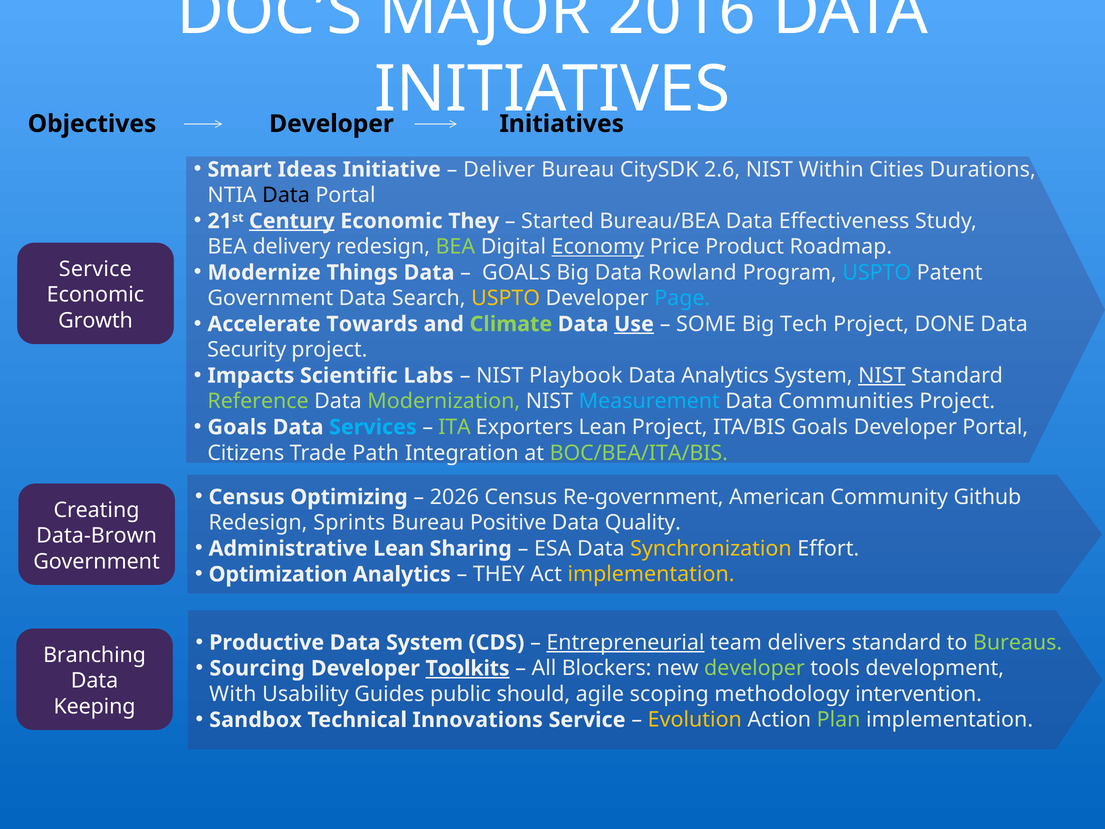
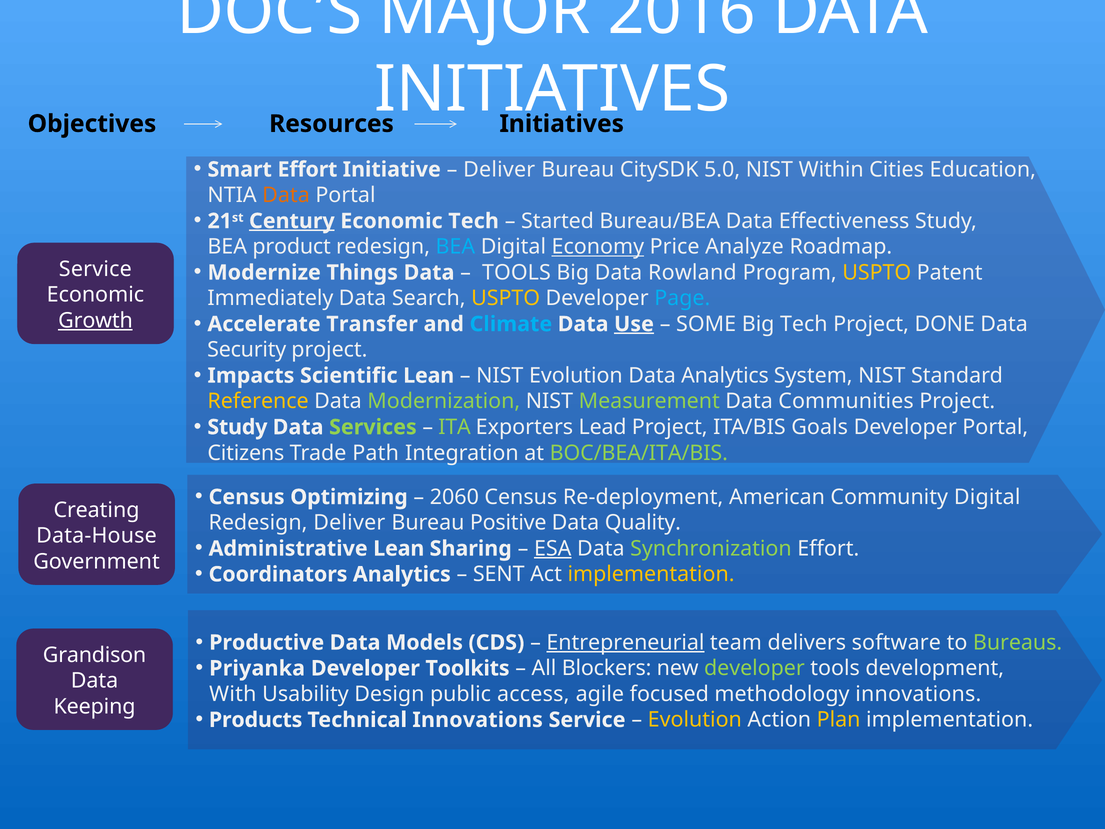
Objectives Developer: Developer -> Resources
Smart Ideas: Ideas -> Effort
2.6: 2.6 -> 5.0
Durations: Durations -> Education
Data at (286, 195) colour: black -> orange
Economic They: They -> Tech
delivery: delivery -> product
BEA at (455, 247) colour: light green -> light blue
Product: Product -> Analyze
GOALS at (517, 272): GOALS -> TOOLS
USPTO at (877, 272) colour: light blue -> yellow
Government at (270, 298): Government -> Immediately
Towards: Towards -> Transfer
Climate colour: light green -> light blue
Growth underline: none -> present
Scientific Labs: Labs -> Lean
NIST Playbook: Playbook -> Evolution
NIST at (882, 376) underline: present -> none
Reference colour: light green -> yellow
Measurement colour: light blue -> light green
Goals at (237, 427): Goals -> Study
Services colour: light blue -> light green
Exporters Lean: Lean -> Lead
2026: 2026 -> 2060
Re-government: Re-government -> Re-deployment
Community Github: Github -> Digital
Redesign Sprints: Sprints -> Deliver
Data-Brown: Data-Brown -> Data-House
ESA underline: none -> present
Synchronization colour: yellow -> light green
Optimization: Optimization -> Coordinators
THEY at (499, 574): THEY -> SENT
Data System: System -> Models
delivers standard: standard -> software
Branching: Branching -> Grandison
Sourcing: Sourcing -> Priyanka
Toolkits underline: present -> none
Guides: Guides -> Design
should: should -> access
scoping: scoping -> focused
methodology intervention: intervention -> innovations
Sandbox: Sandbox -> Products
Plan colour: light green -> yellow
